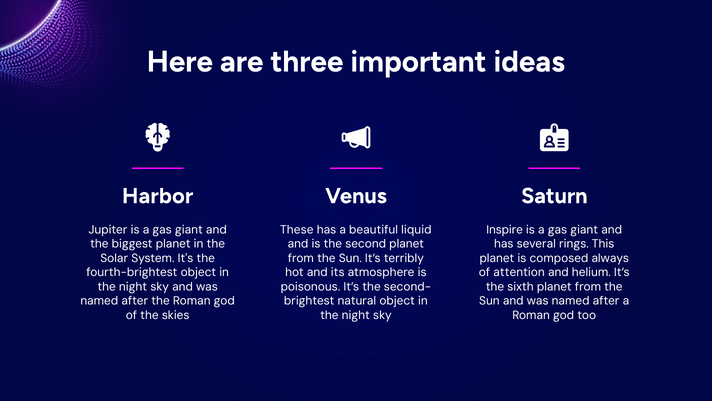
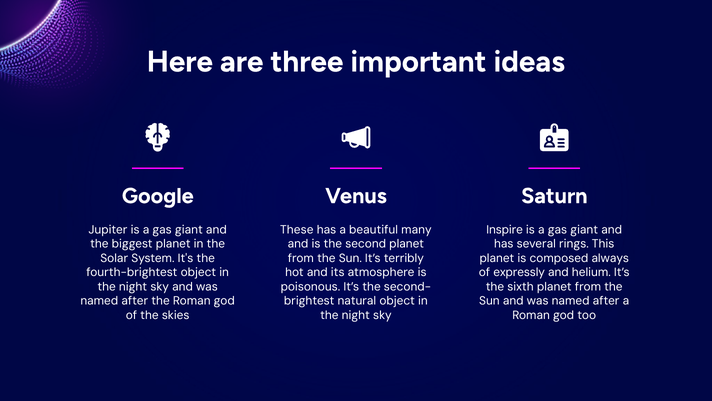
Harbor: Harbor -> Google
liquid: liquid -> many
attention: attention -> expressly
